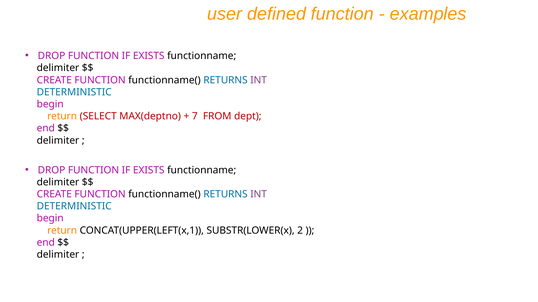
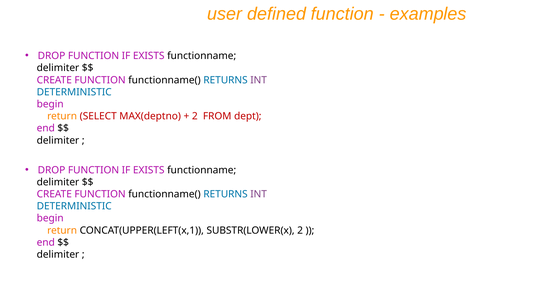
7 at (195, 116): 7 -> 2
